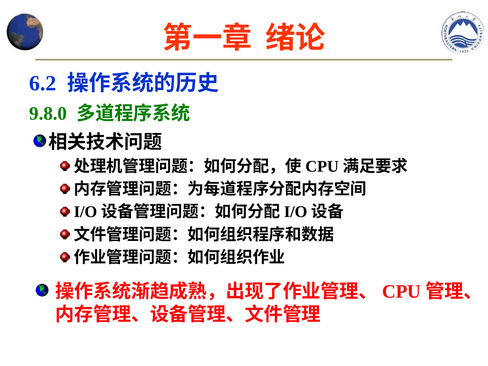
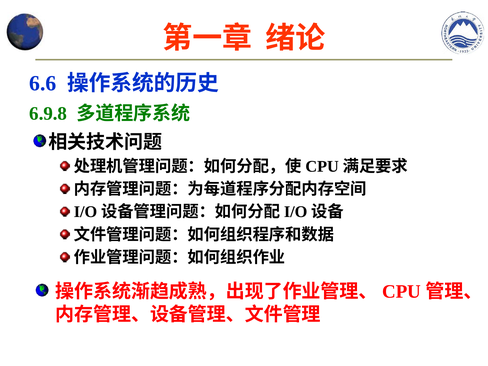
6.2: 6.2 -> 6.6
9.8.0: 9.8.0 -> 6.9.8
